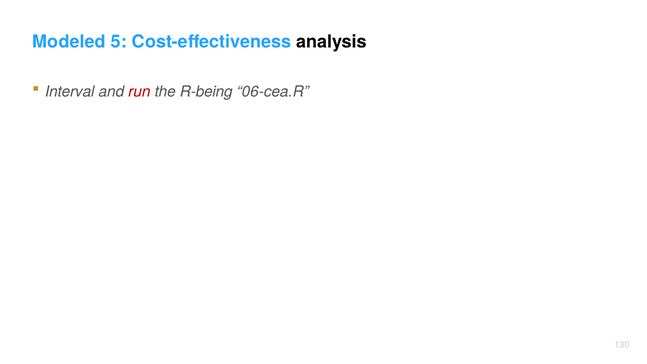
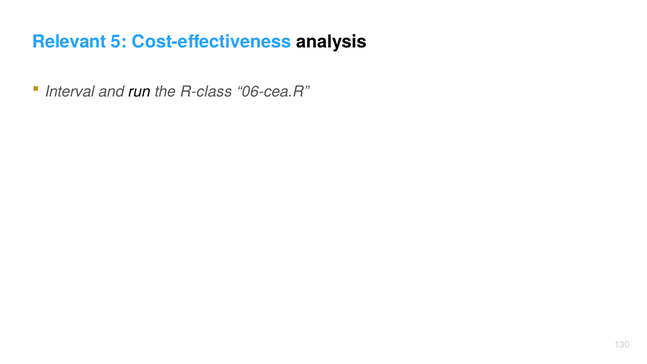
Modeled: Modeled -> Relevant
run colour: red -> black
R-being: R-being -> R-class
